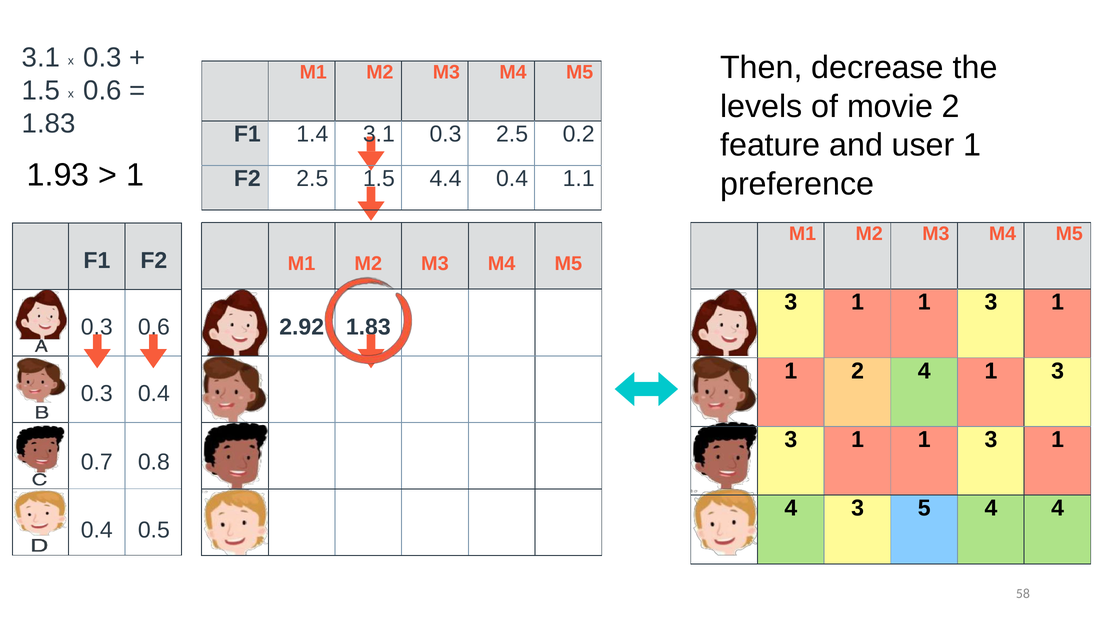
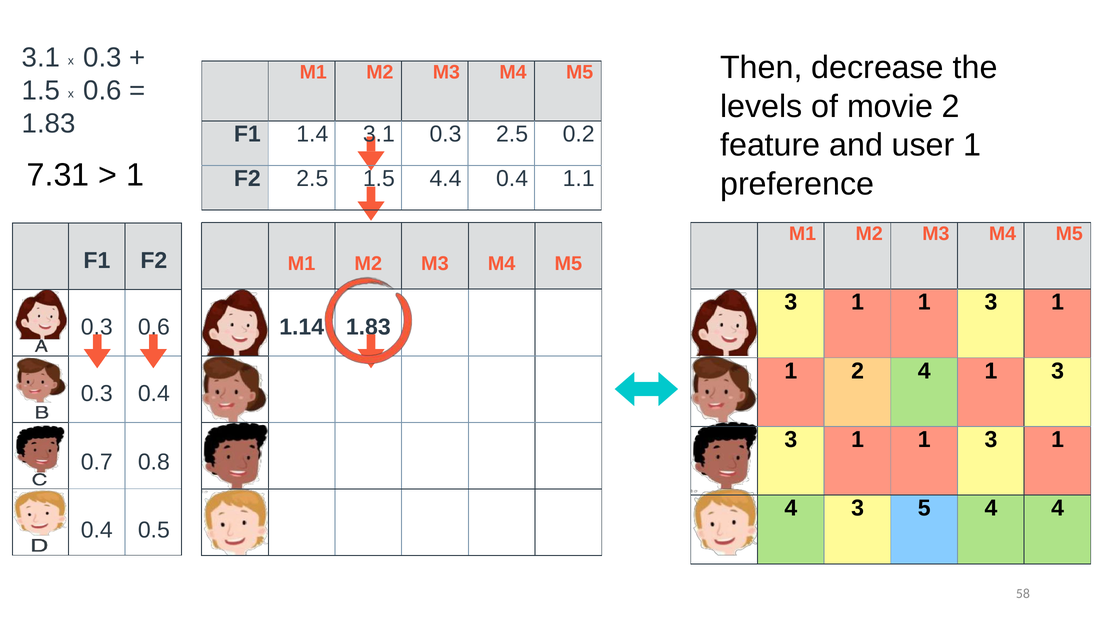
1.93: 1.93 -> 7.31
2.92: 2.92 -> 1.14
